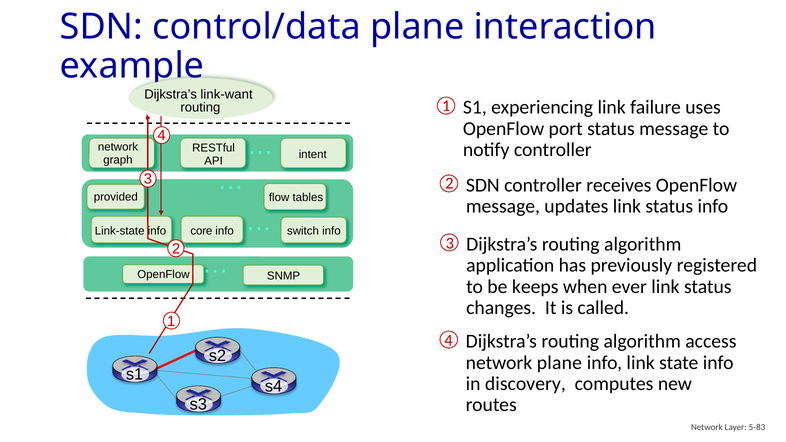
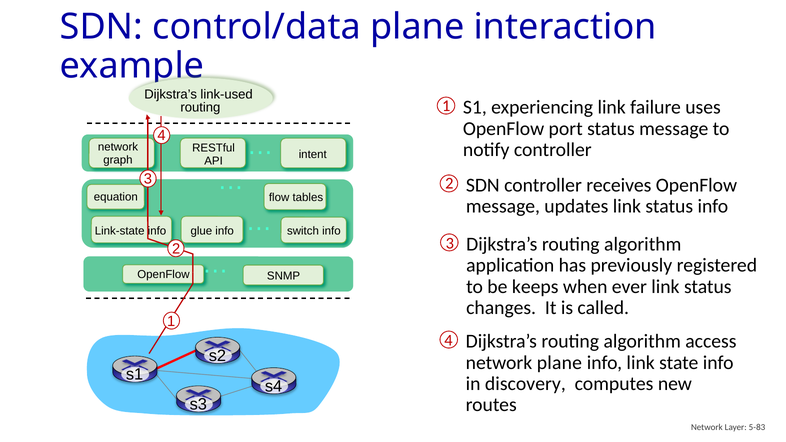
link-want: link-want -> link-used
provided: provided -> equation
core: core -> glue
